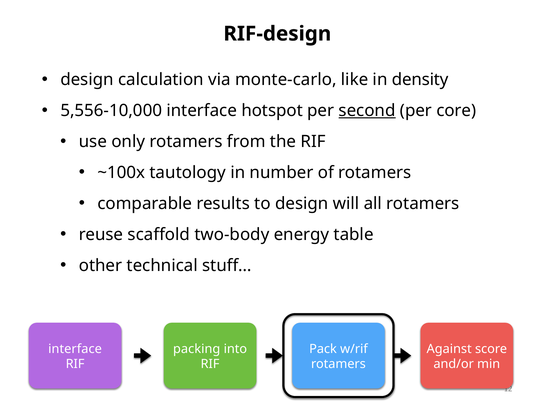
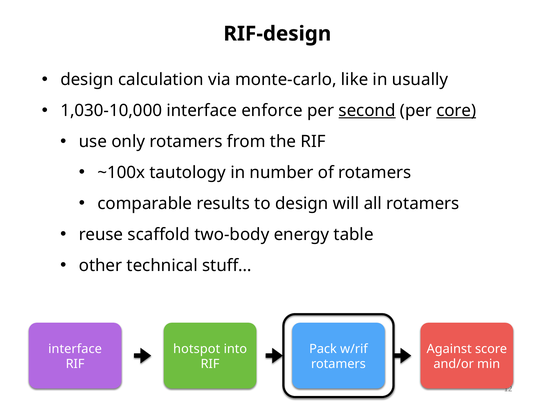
density: density -> usually
5,556-10,000: 5,556-10,000 -> 1,030-10,000
hotspot: hotspot -> enforce
core underline: none -> present
packing: packing -> hotspot
